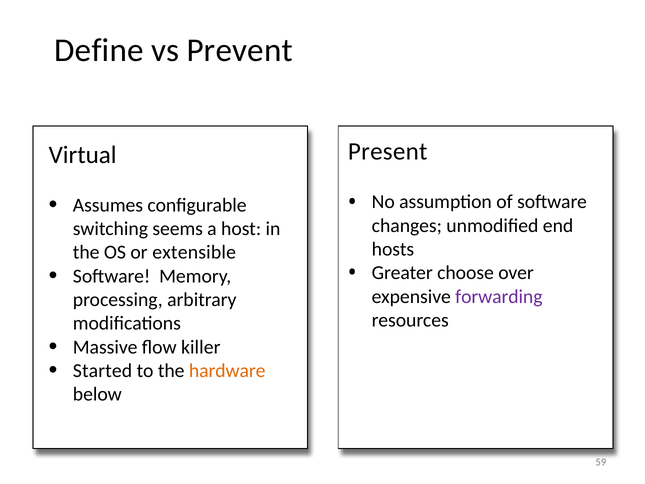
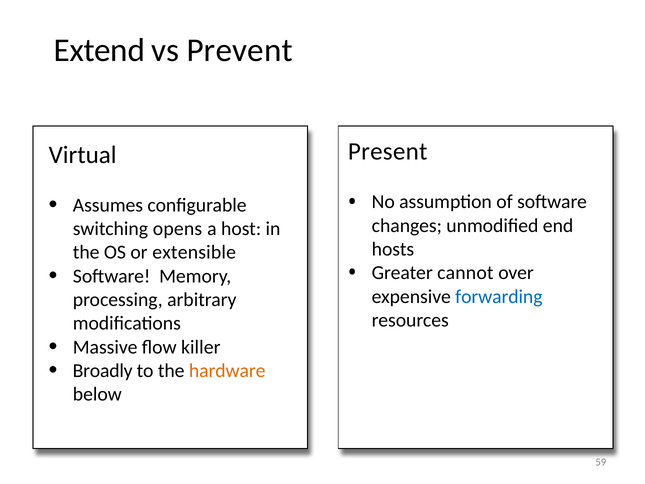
Define: Define -> Extend
seems: seems -> opens
choose: choose -> cannot
forwarding colour: purple -> blue
Started: Started -> Broadly
